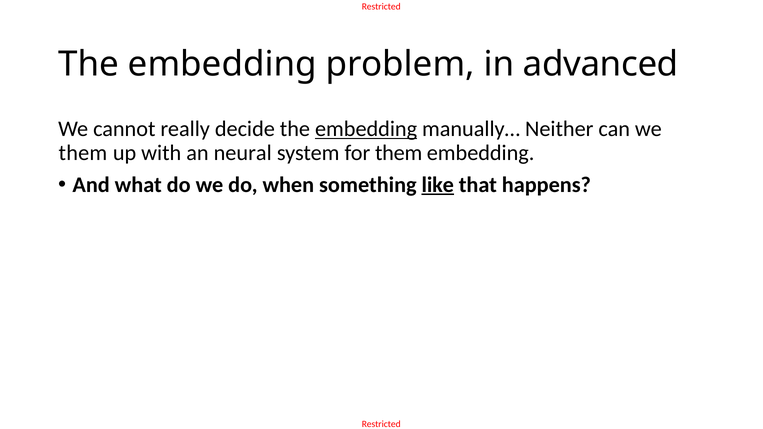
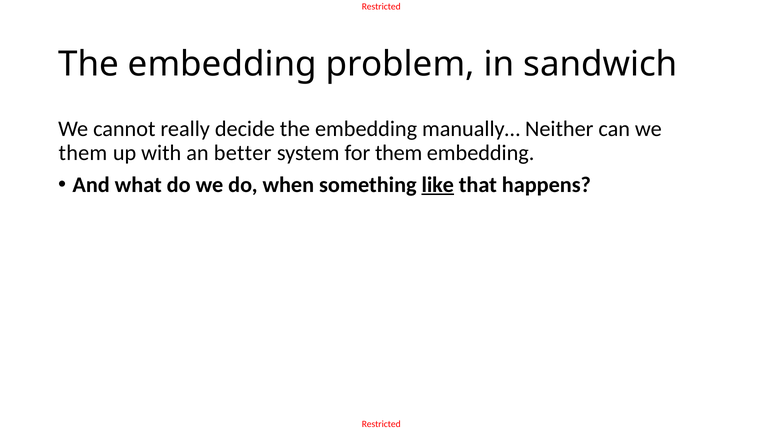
advanced: advanced -> sandwich
embedding at (366, 129) underline: present -> none
neural: neural -> better
